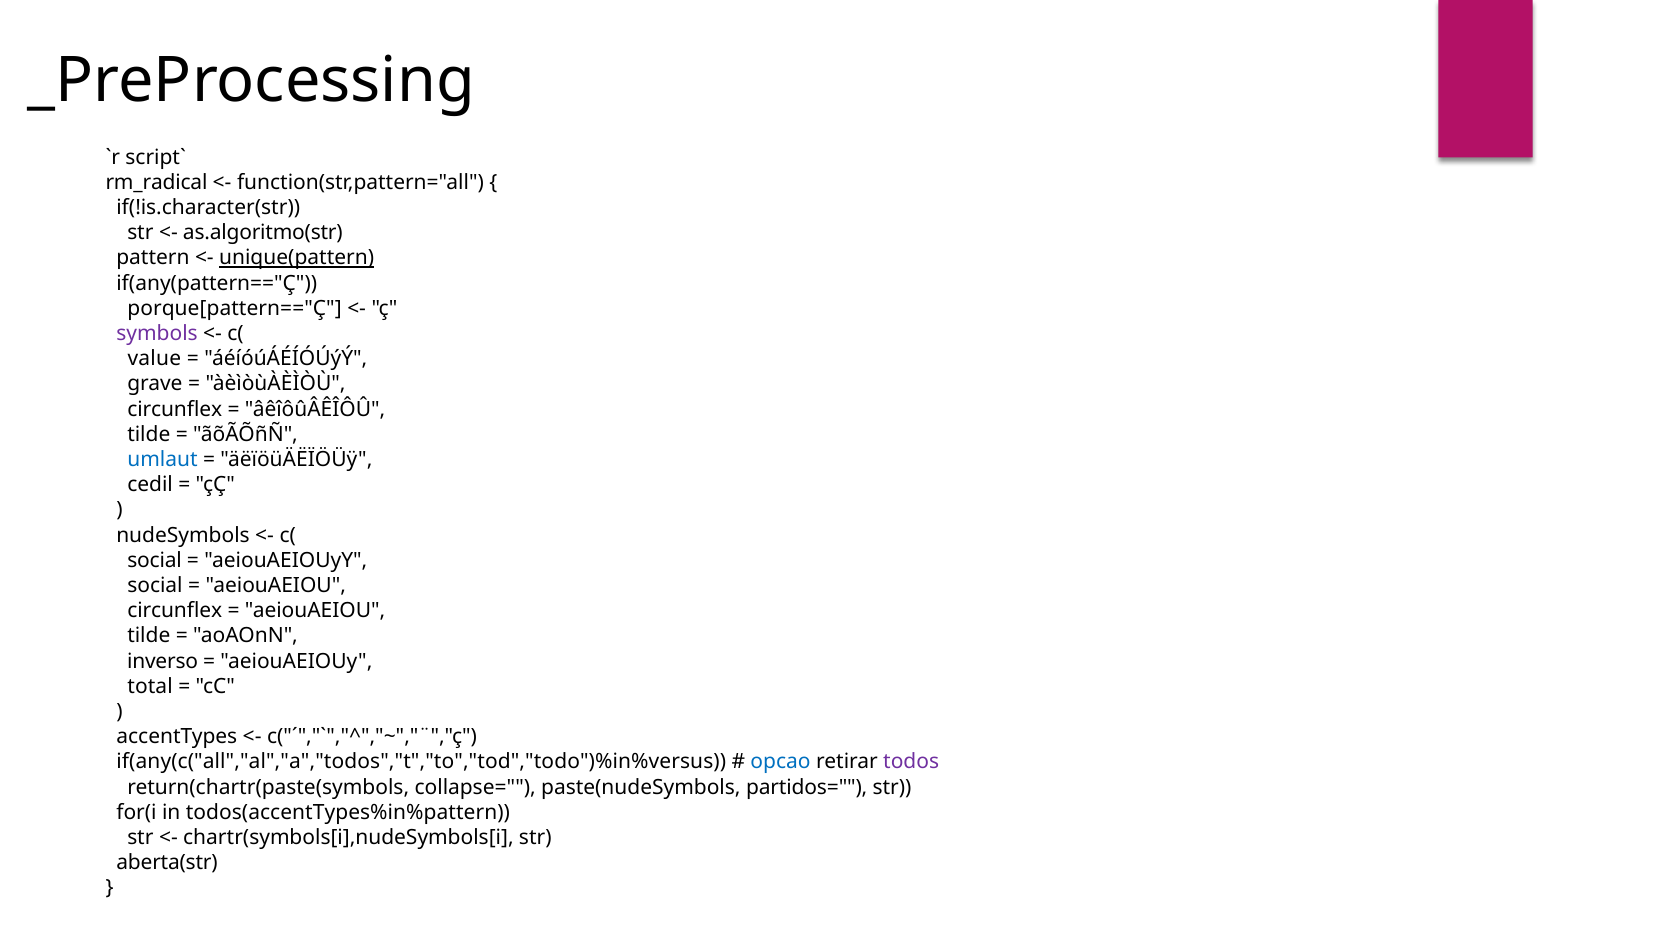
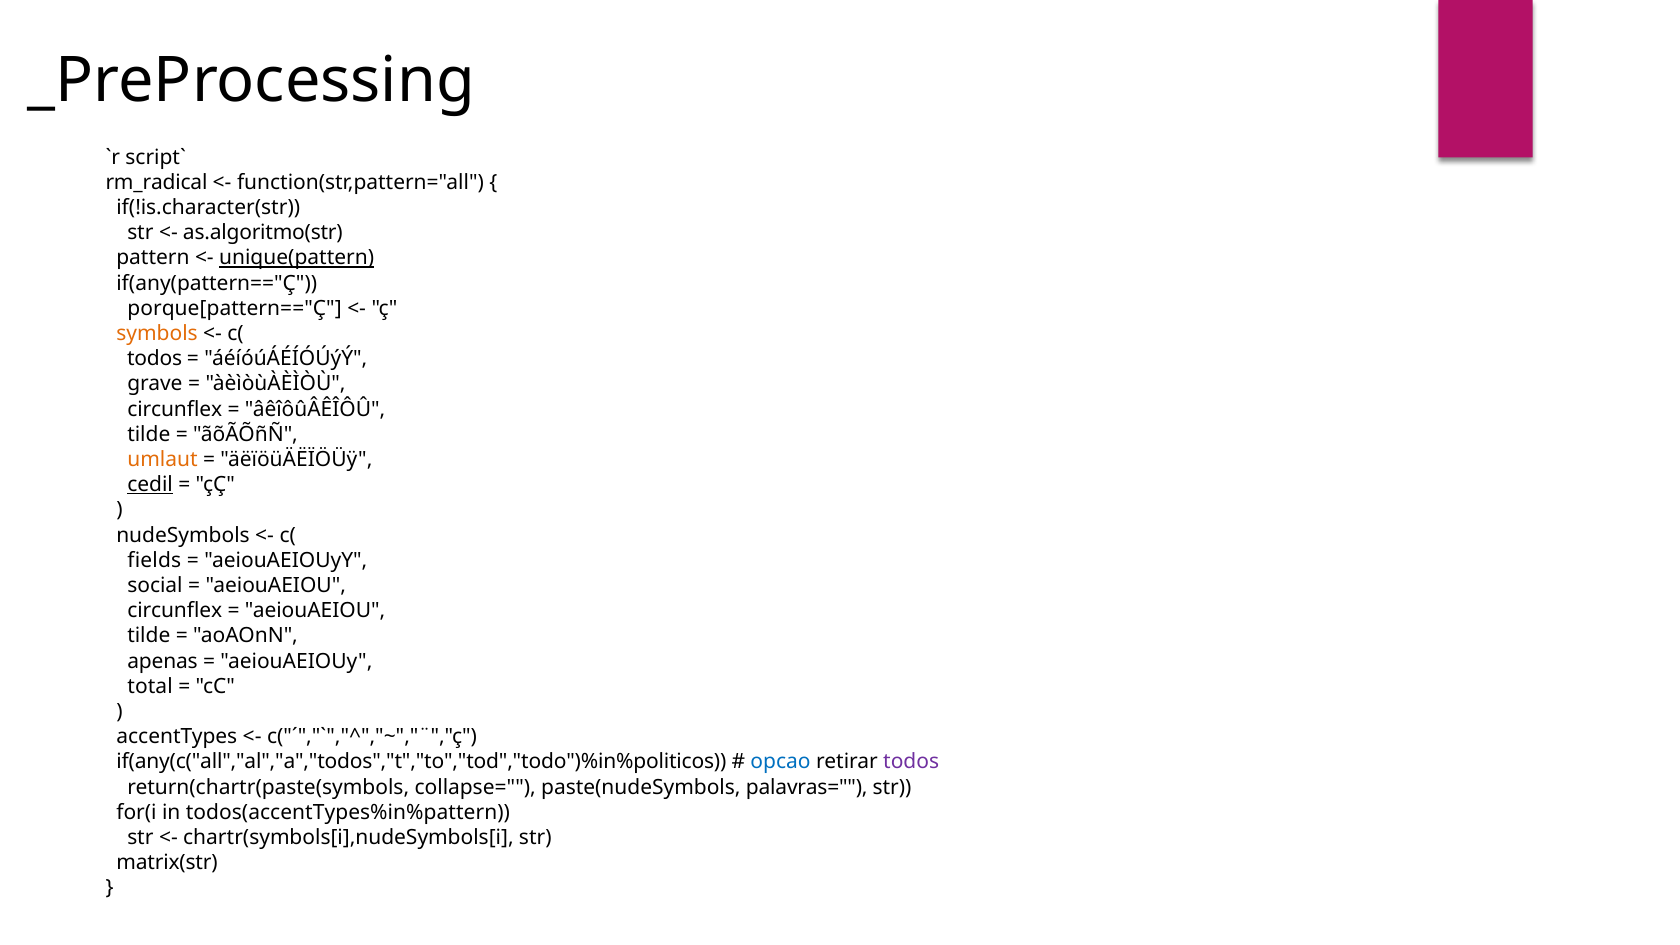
symbols colour: purple -> orange
value at (154, 359): value -> todos
umlaut colour: blue -> orange
cedil underline: none -> present
social at (155, 560): social -> fields
inverso: inverso -> apenas
if(any(c("all","al","a","todos","t","to","tod","todo")%in%versus: if(any(c("all","al","a","todos","t","to","tod","todo")%in%versus -> if(any(c("all","al","a","todos","t","to","tod","todo")%in%politicos
partidos=: partidos= -> palavras=
aberta(str: aberta(str -> matrix(str
